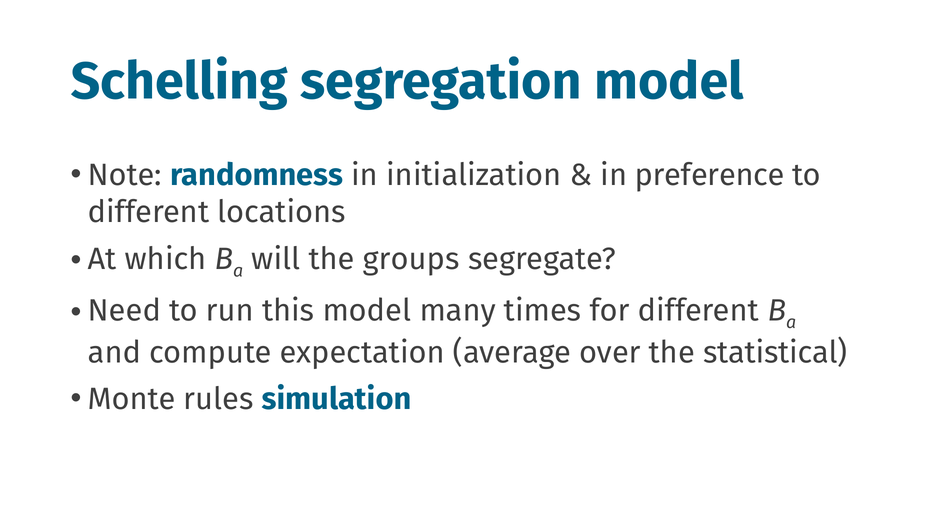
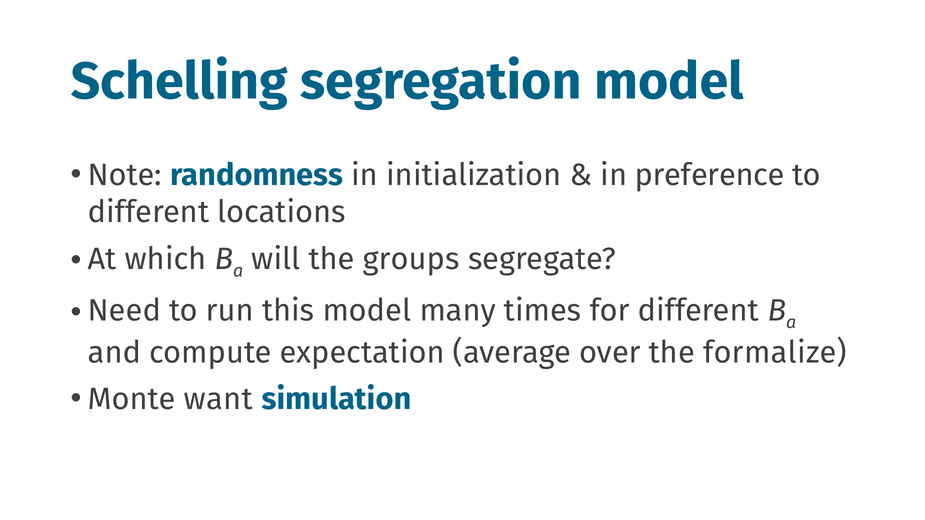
statistical: statistical -> formalize
rules: rules -> want
